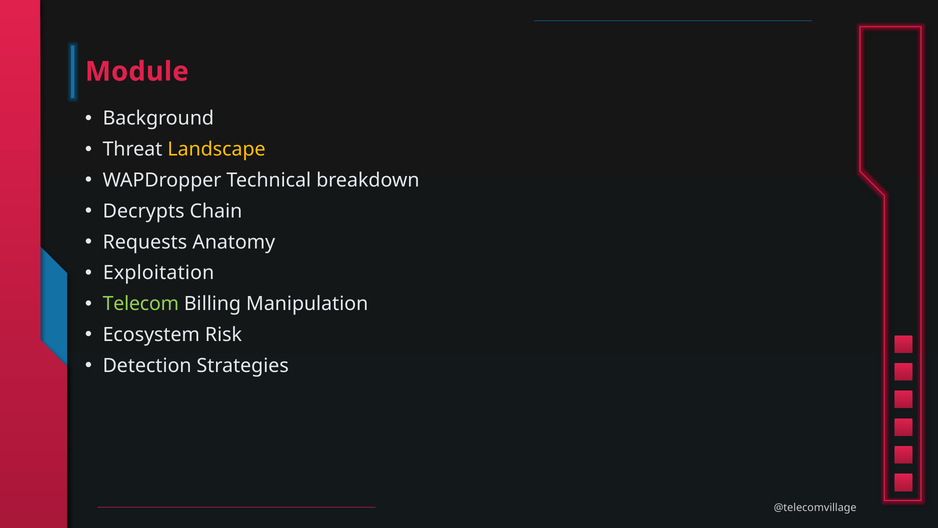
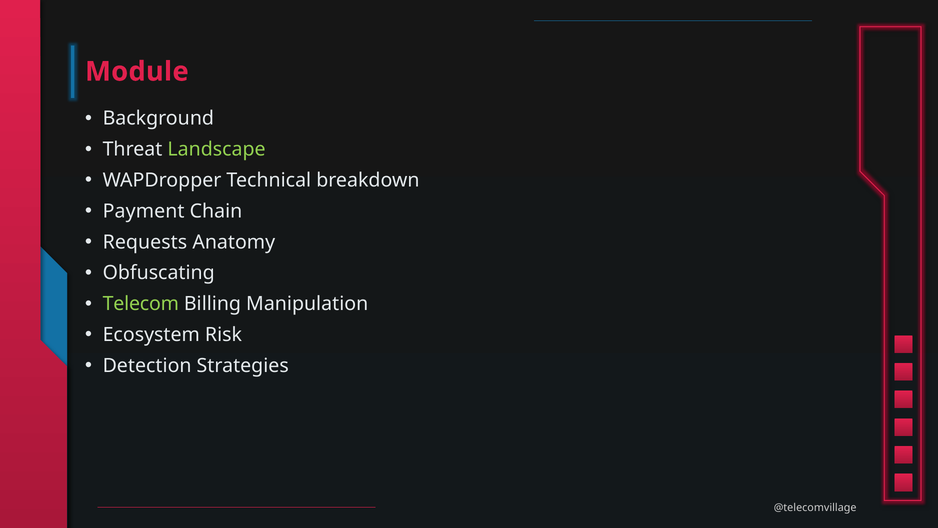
Landscape colour: yellow -> light green
Decrypts: Decrypts -> Payment
Exploitation: Exploitation -> Obfuscating
